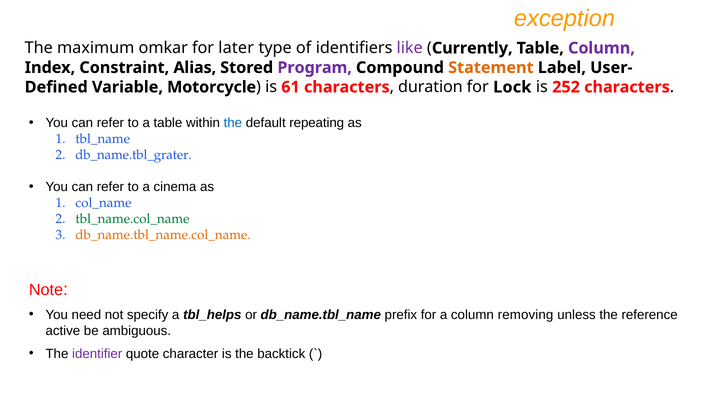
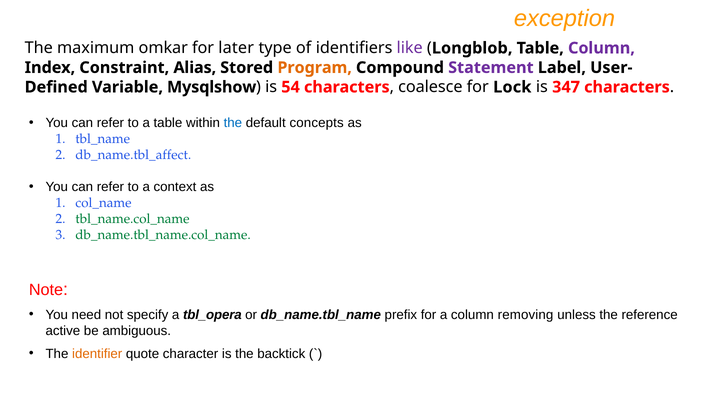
Currently: Currently -> Longblob
Program colour: purple -> orange
Statement colour: orange -> purple
Motorcycle: Motorcycle -> Mysqlshow
61: 61 -> 54
duration: duration -> coalesce
252: 252 -> 347
repeating: repeating -> concepts
db_name.tbl_grater: db_name.tbl_grater -> db_name.tbl_affect
cinema: cinema -> context
db_name.tbl_name.col_name colour: orange -> green
tbl_helps: tbl_helps -> tbl_opera
identifier colour: purple -> orange
